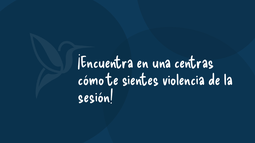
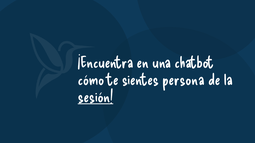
centras: centras -> chatbot
violencia: violencia -> persona
sesión underline: none -> present
